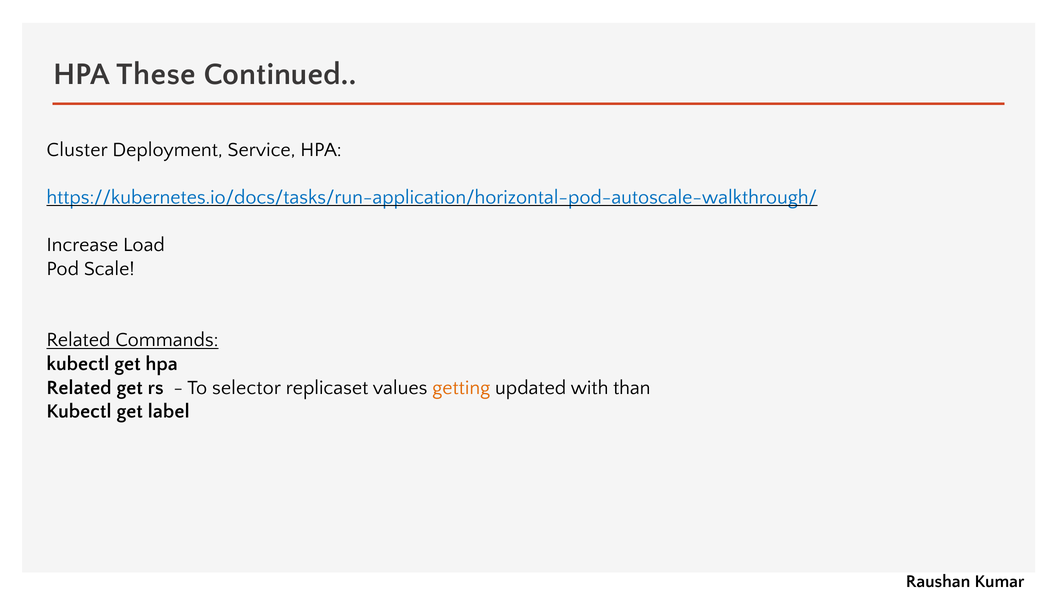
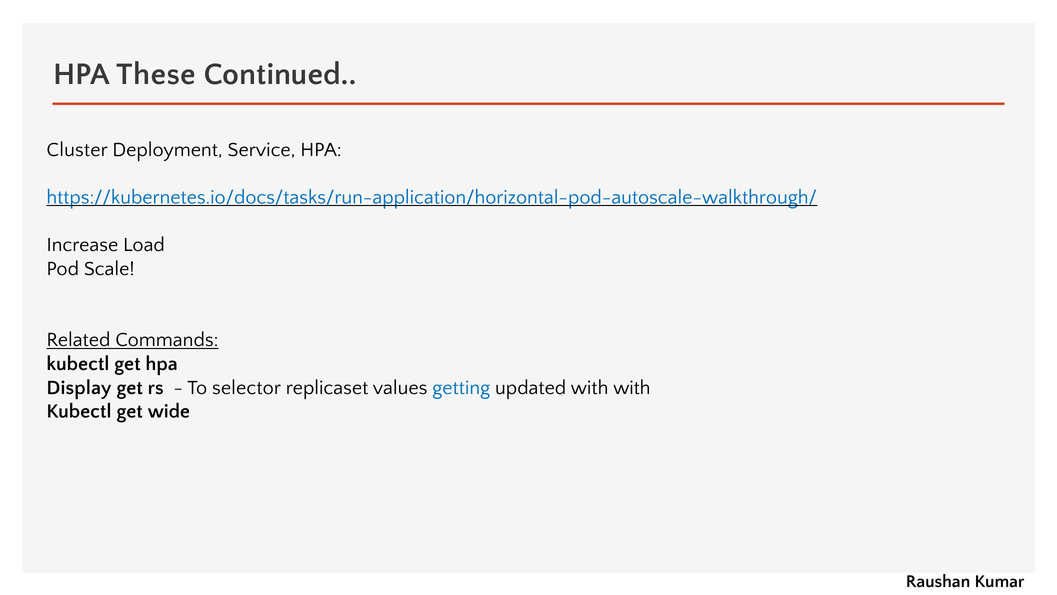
Related at (79, 387): Related -> Display
getting colour: orange -> blue
with than: than -> with
label: label -> wide
